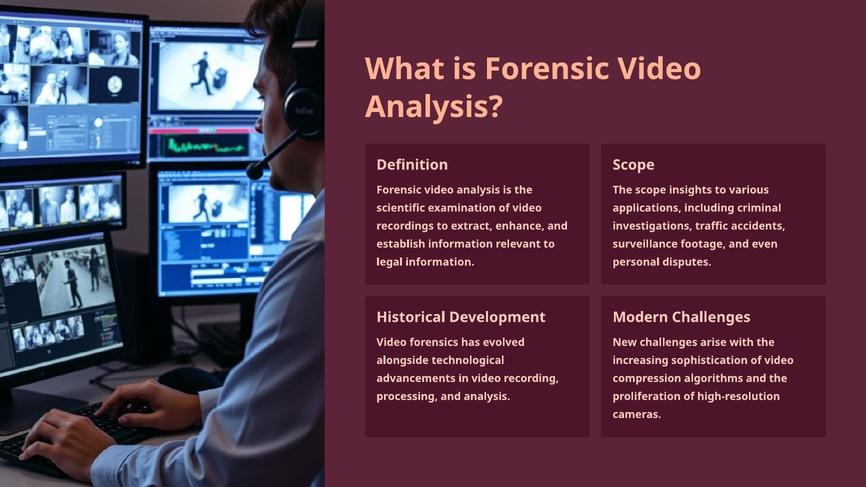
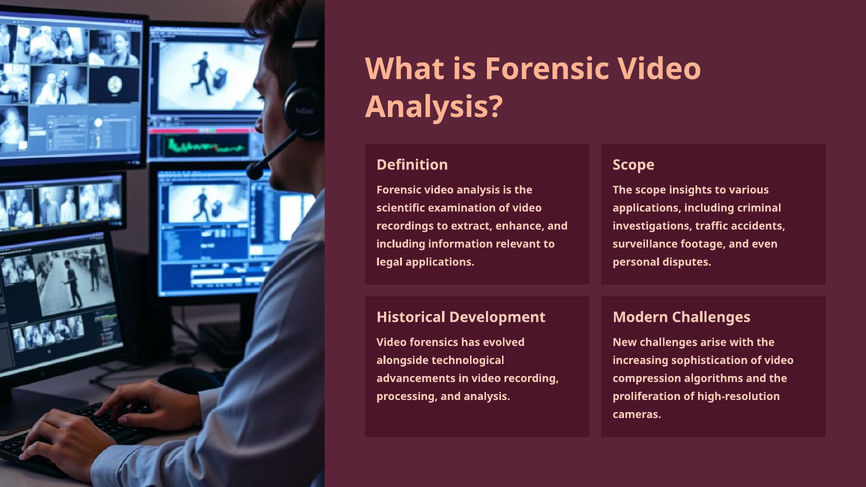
establish at (401, 244): establish -> including
legal information: information -> applications
